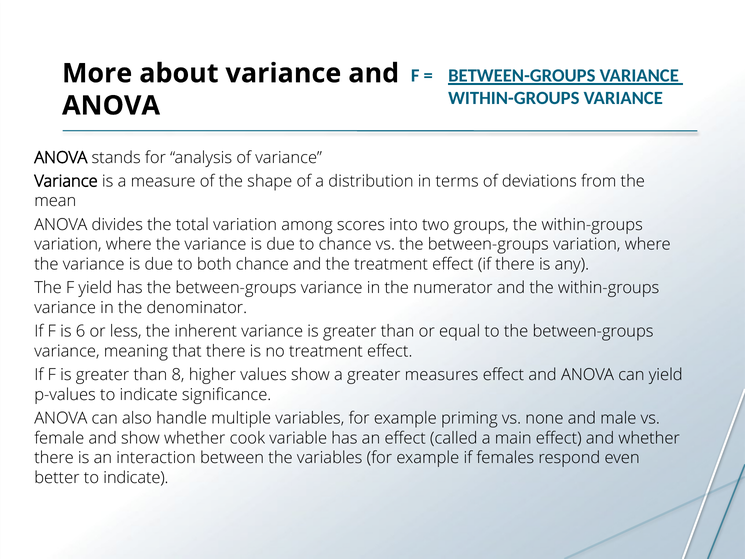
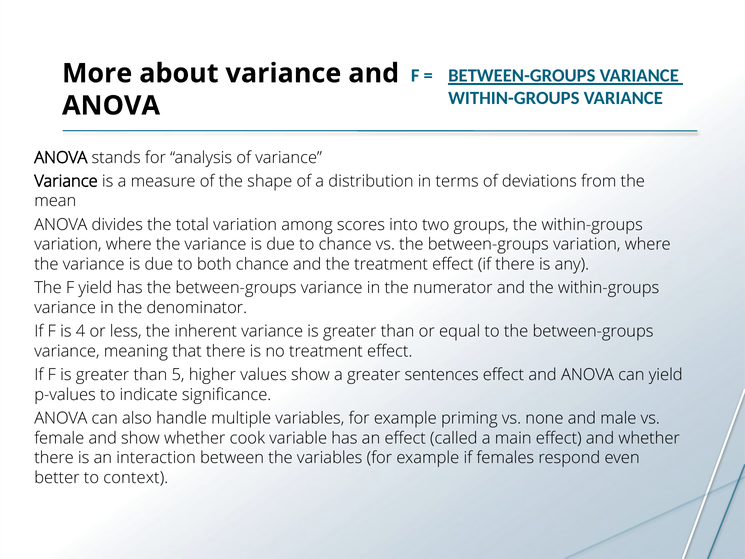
6: 6 -> 4
8: 8 -> 5
measures: measures -> sentences
better to indicate: indicate -> context
